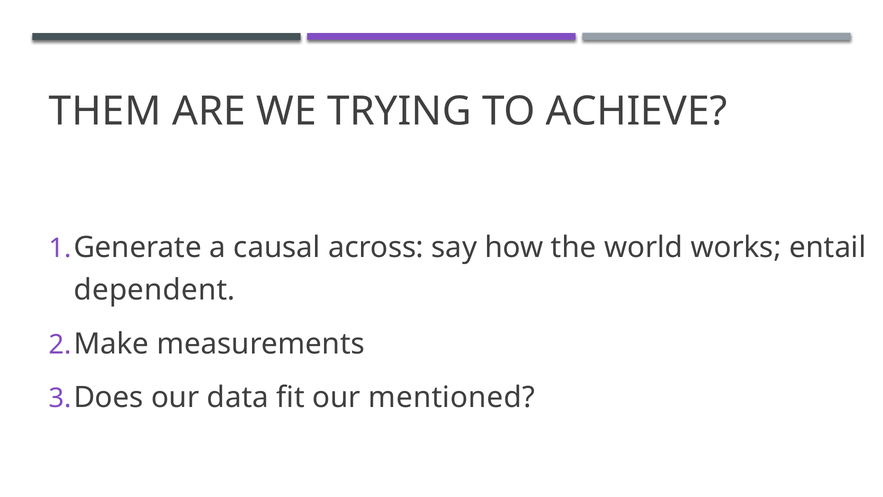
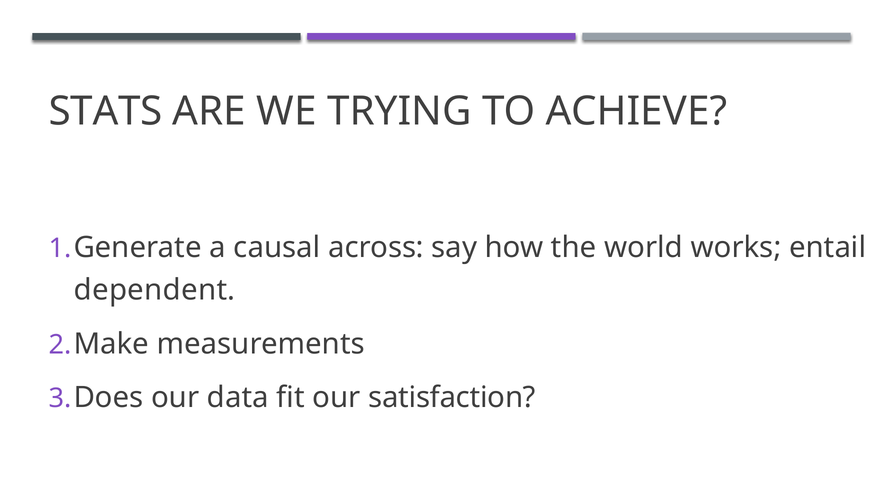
THEM: THEM -> STATS
mentioned: mentioned -> satisfaction
